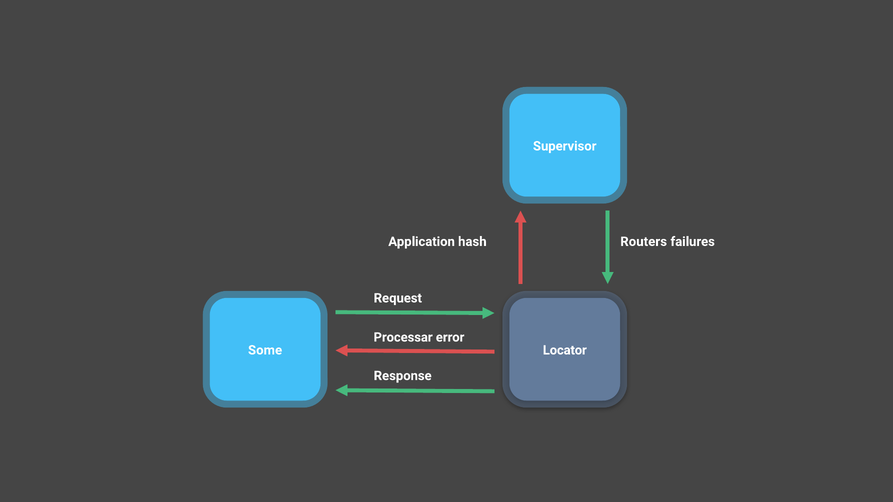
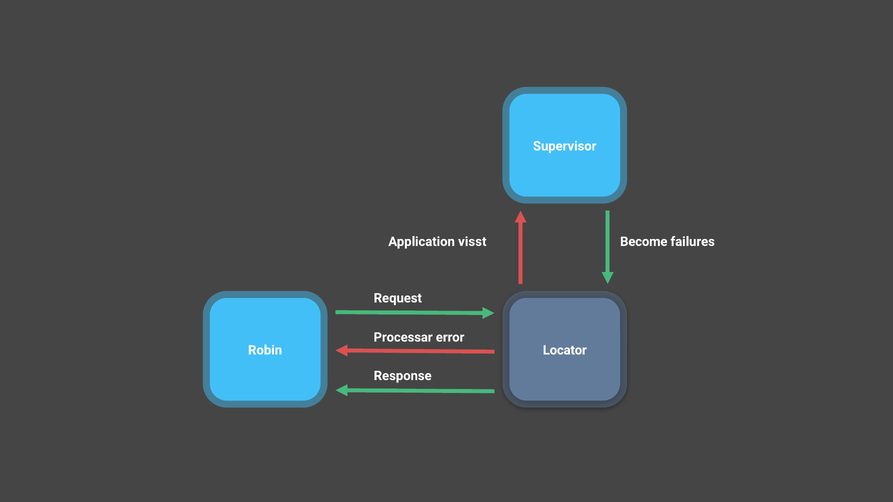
hash: hash -> visst
Routers: Routers -> Become
Some: Some -> Robin
